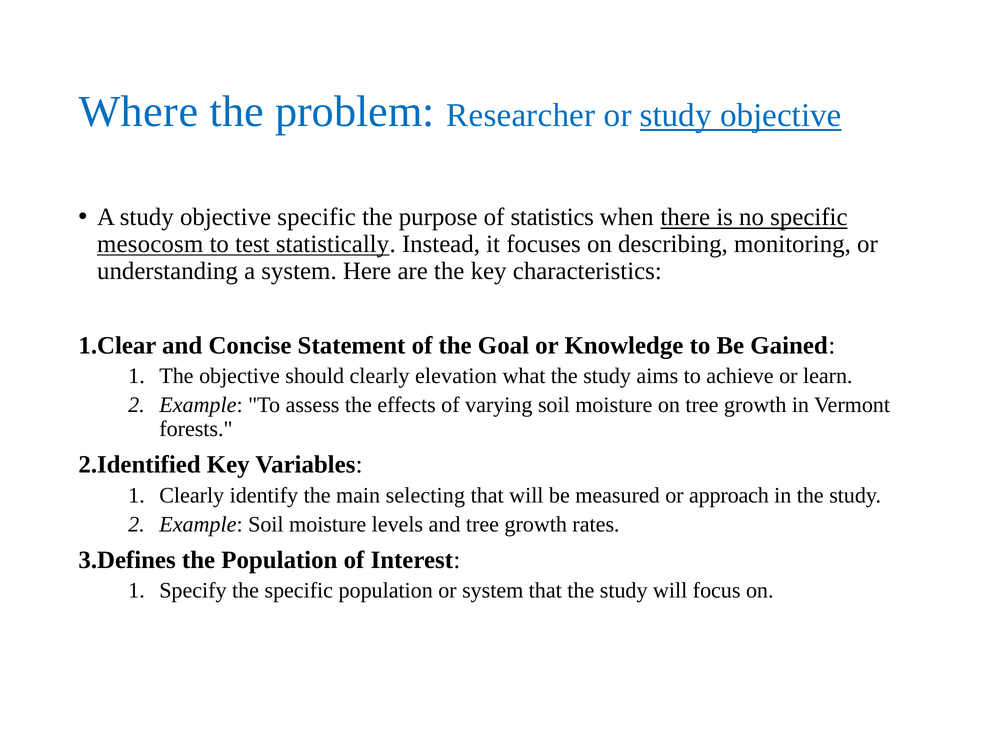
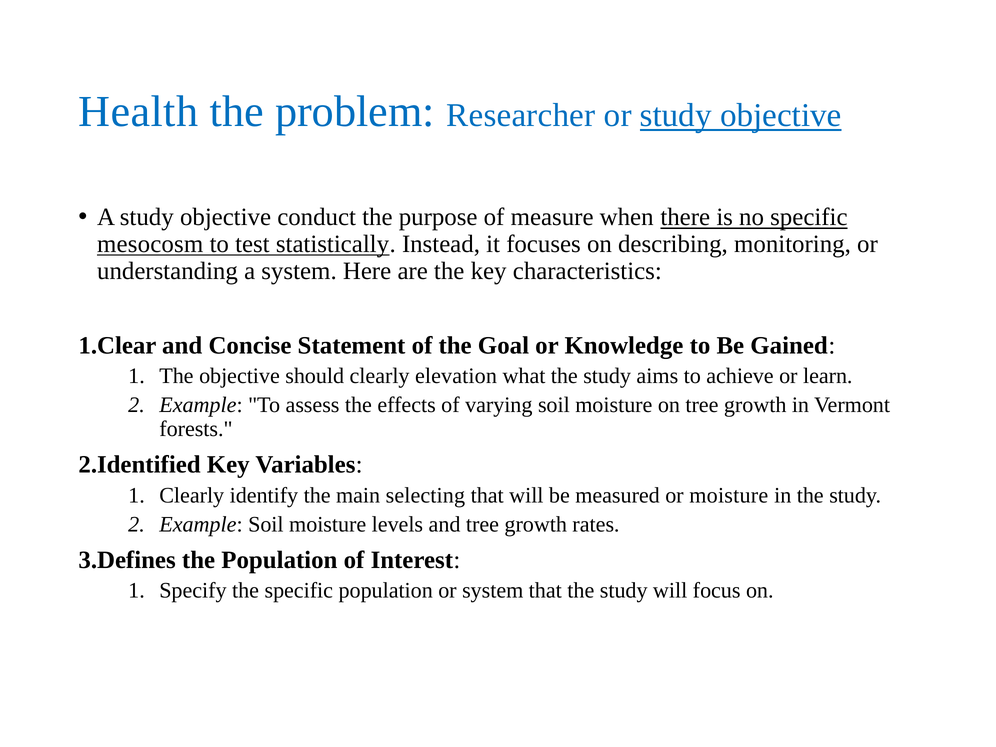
Where: Where -> Health
objective specific: specific -> conduct
statistics: statistics -> measure
or approach: approach -> moisture
